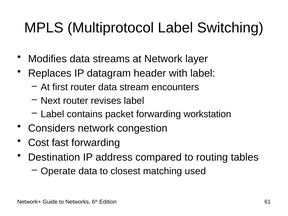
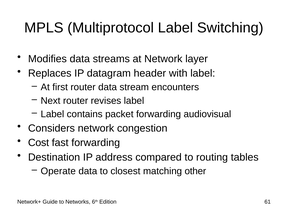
workstation: workstation -> audiovisual
used: used -> other
